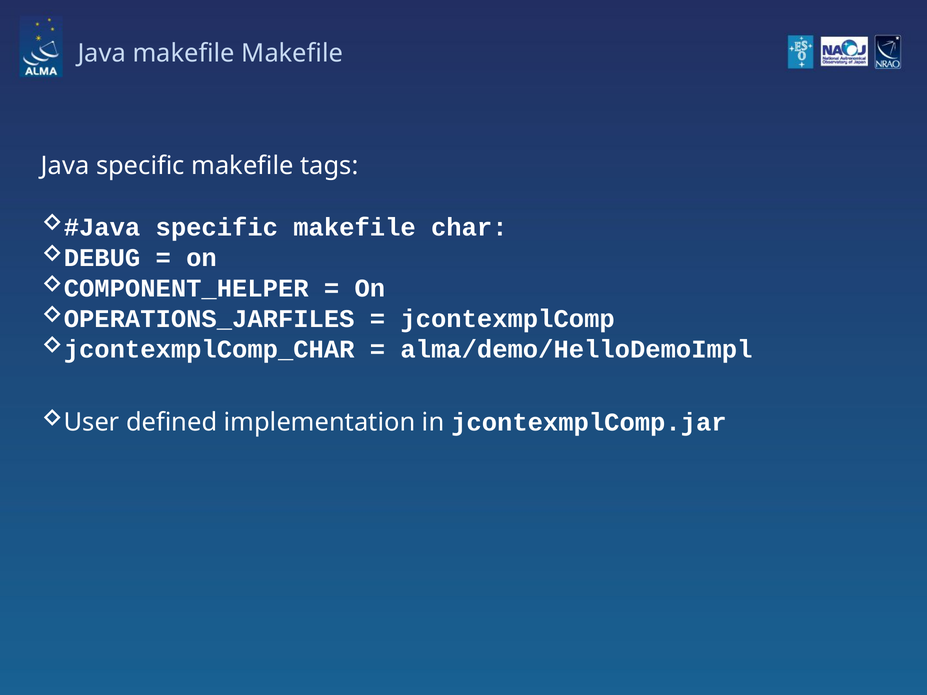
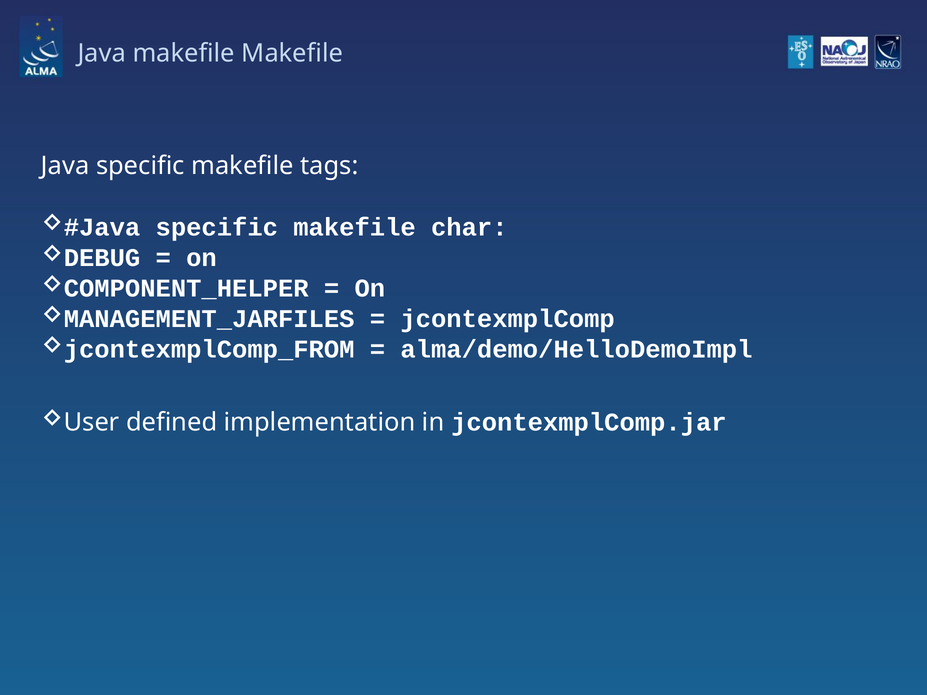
OPERATIONS_JARFILES: OPERATIONS_JARFILES -> MANAGEMENT_JARFILES
jcontexmplComp_CHAR: jcontexmplComp_CHAR -> jcontexmplComp_FROM
